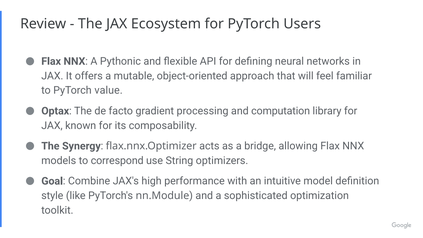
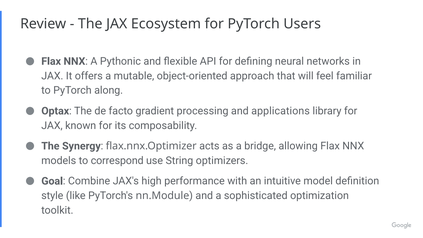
value: value -> along
computation: computation -> applications
